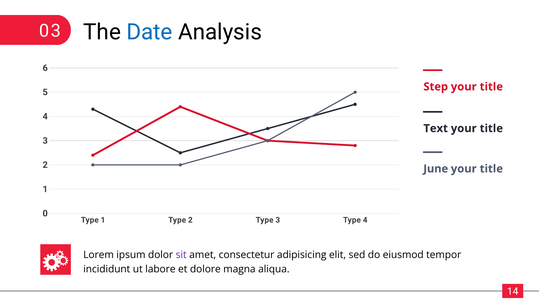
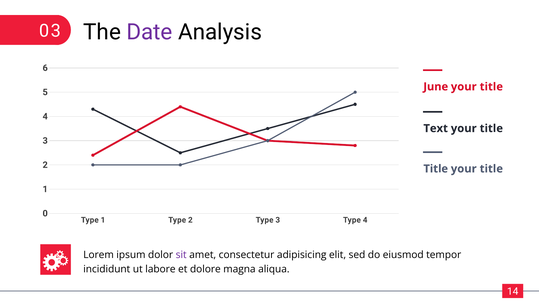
Date colour: blue -> purple
Step: Step -> June
June at (436, 169): June -> Title
